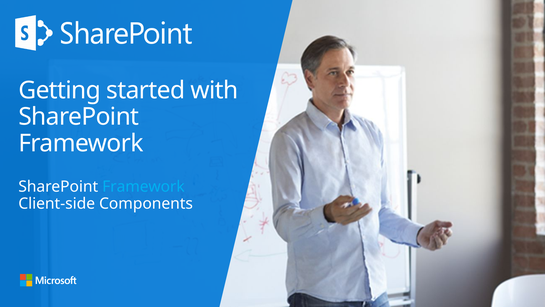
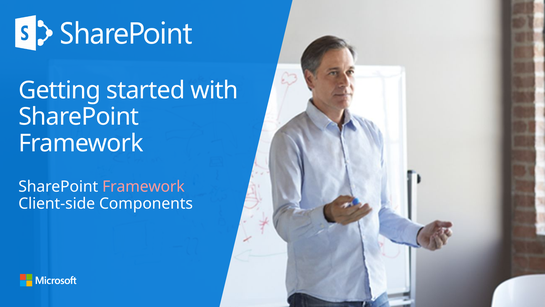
Framework at (143, 186) colour: light blue -> pink
